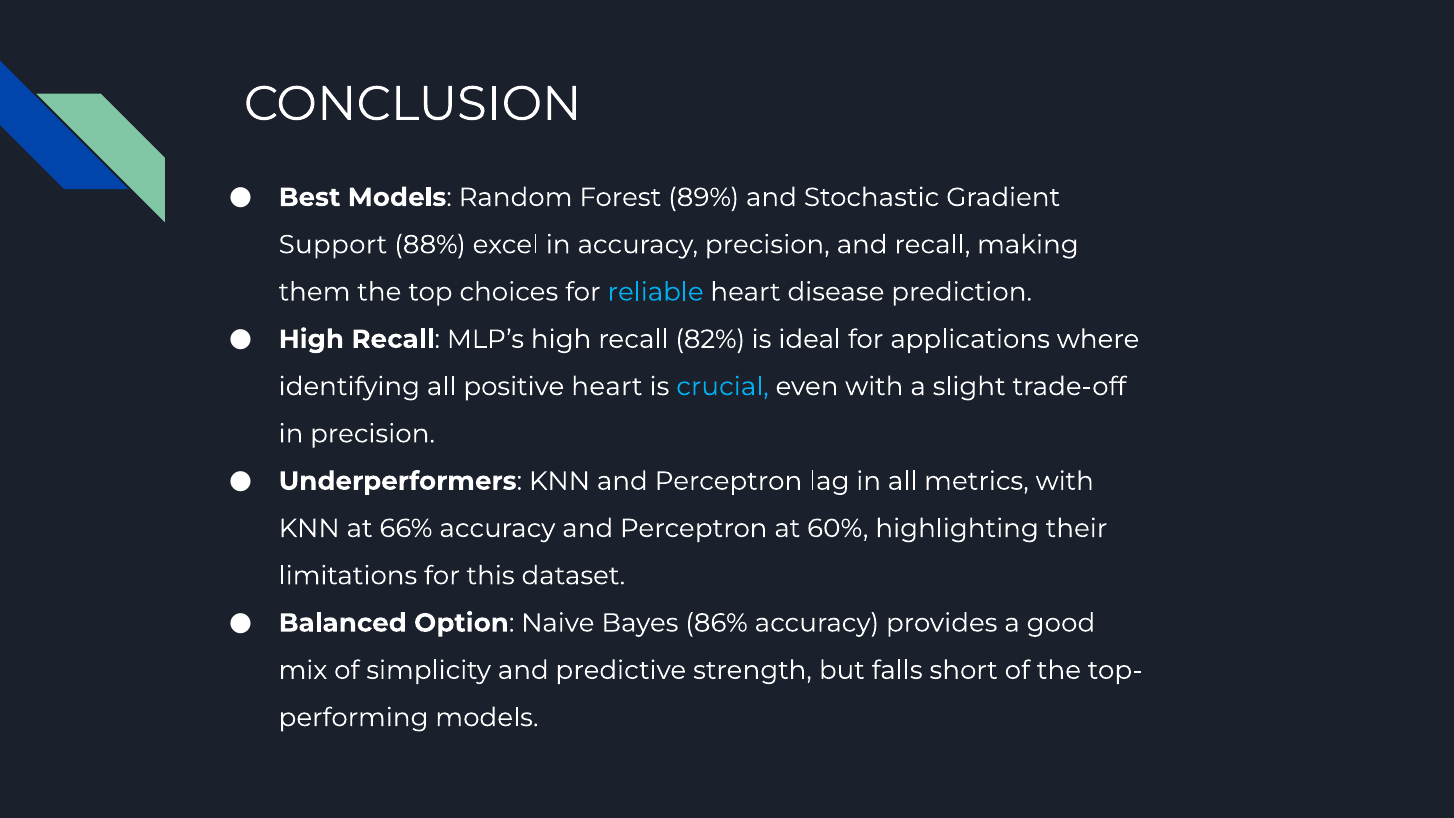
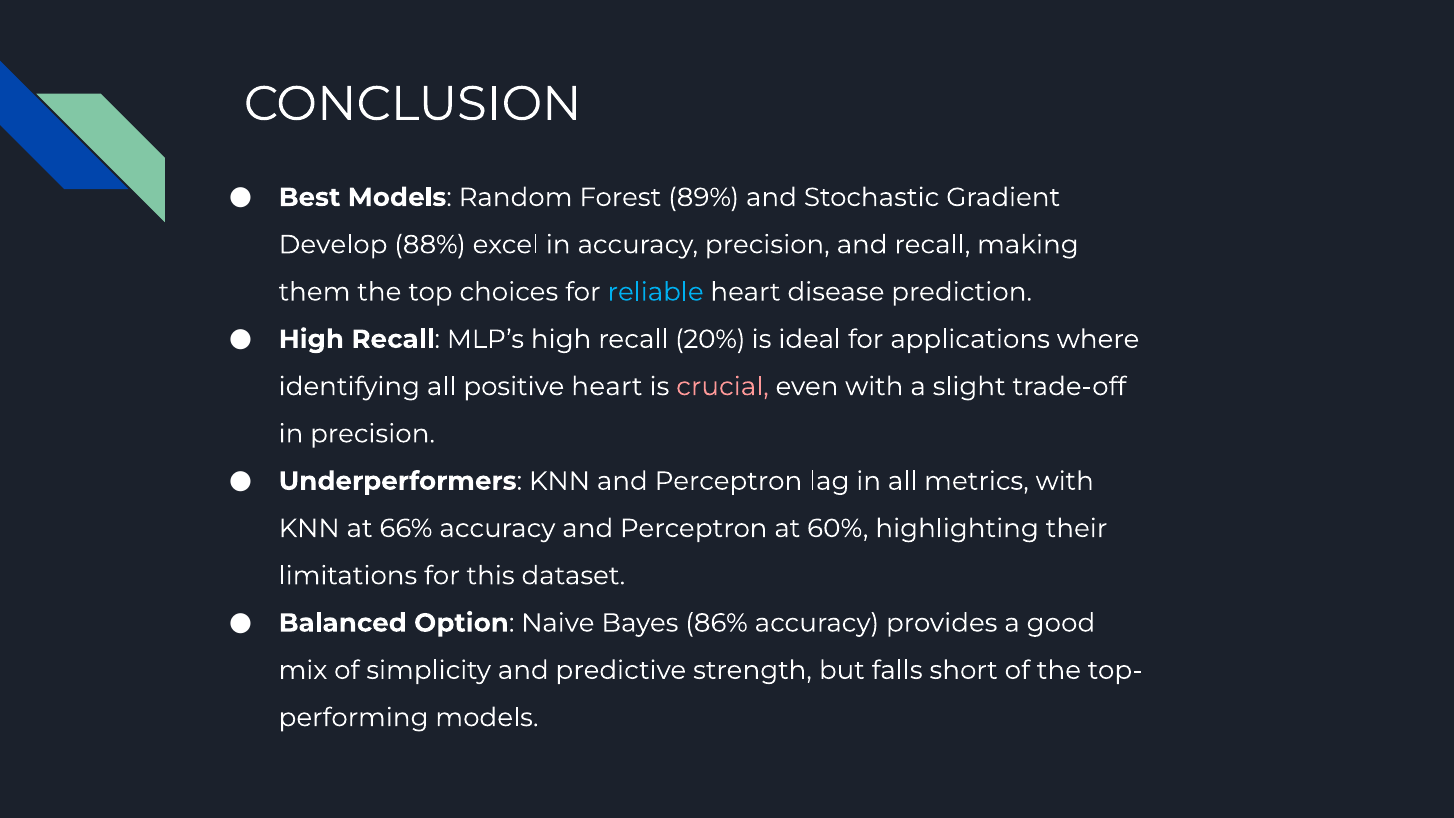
Support: Support -> Develop
82%: 82% -> 20%
crucial colour: light blue -> pink
